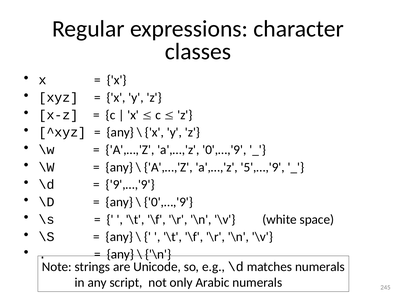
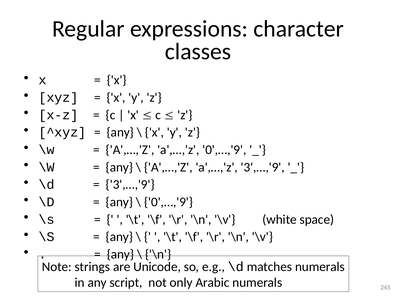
a',…,'z 5',…,'9: 5',…,'9 -> 3',…,'9
9',…,'9 at (130, 185): 9',…,'9 -> 3',…,'9
